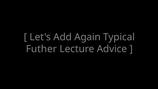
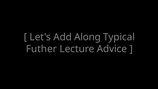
Again: Again -> Along
